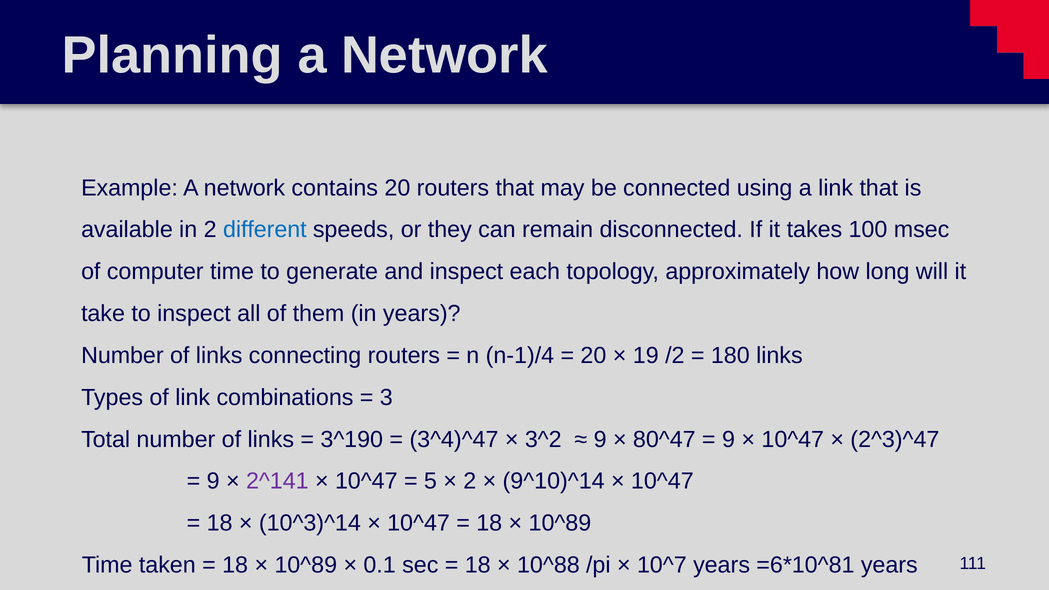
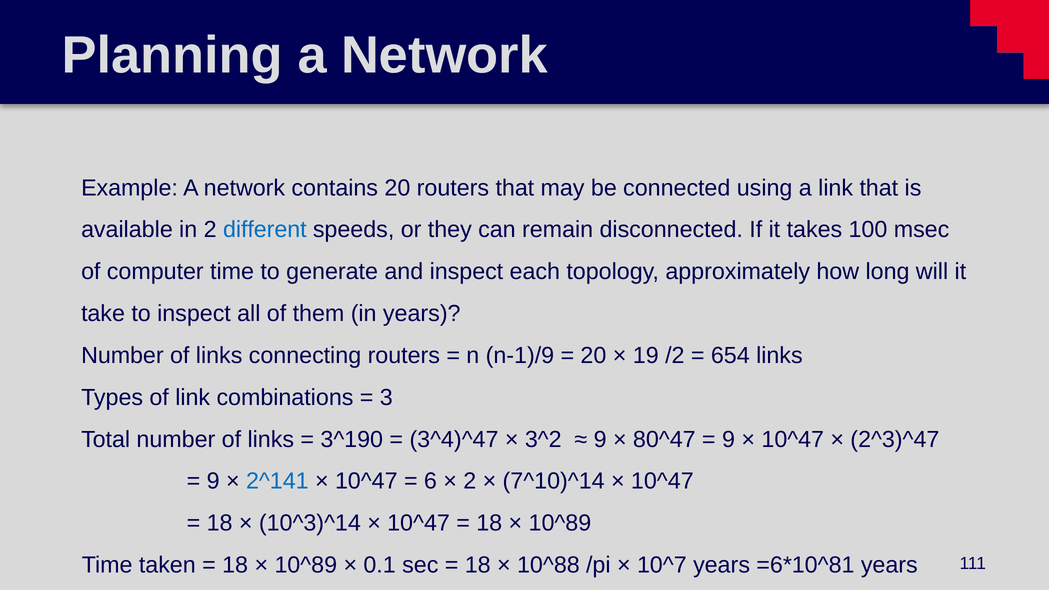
n-1)/4: n-1)/4 -> n-1)/9
180: 180 -> 654
2^141 colour: purple -> blue
5: 5 -> 6
9^10)^14: 9^10)^14 -> 7^10)^14
